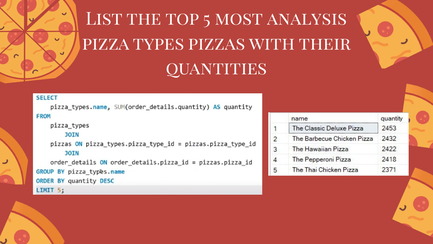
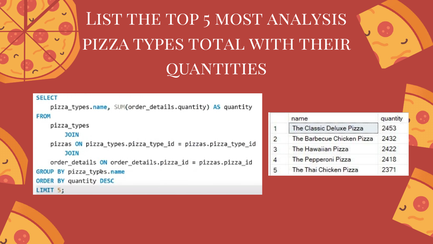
pizzas: pizzas -> total
